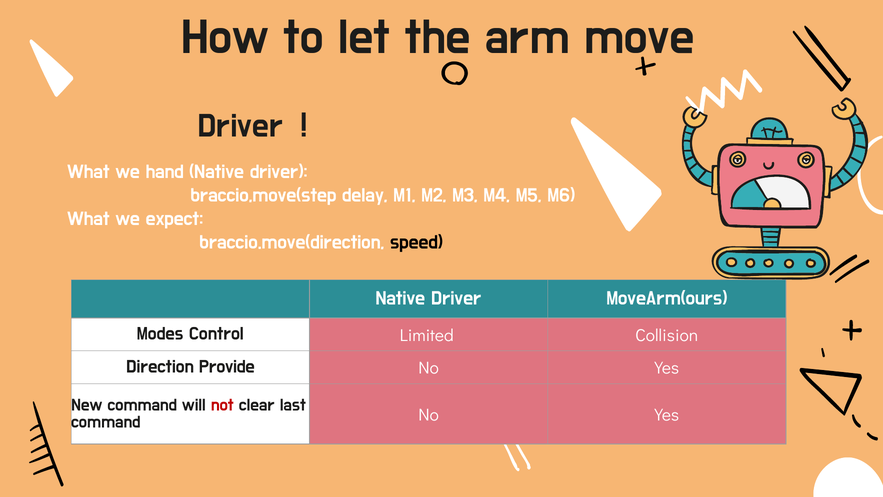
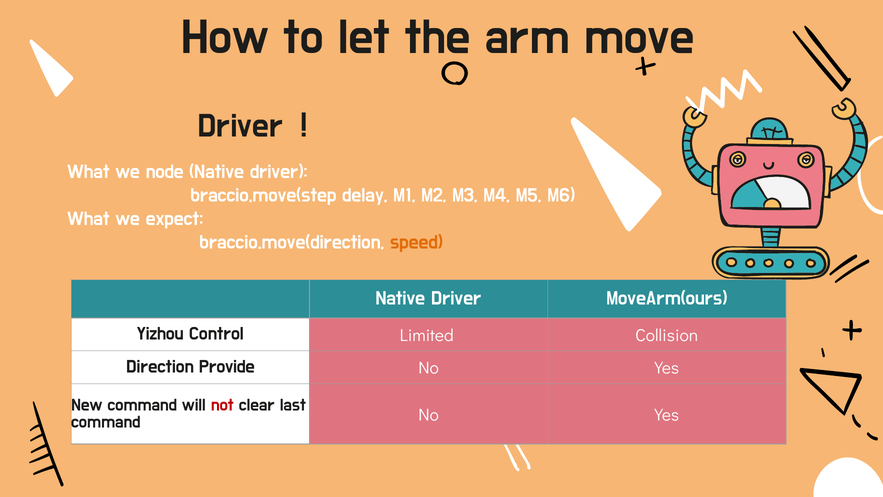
hand: hand -> node
speed colour: black -> orange
Modes: Modes -> Yizhou
